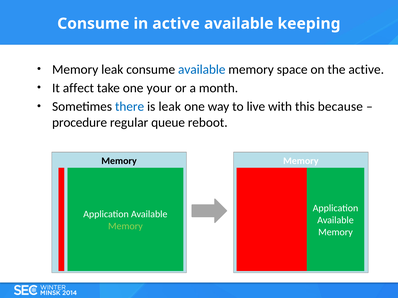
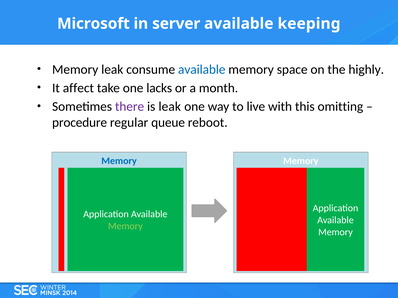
Consume at (93, 24): Consume -> Microsoft
in active: active -> server
the active: active -> highly
your: your -> lacks
there colour: blue -> purple
because: because -> omitting
Memory at (119, 161) colour: black -> blue
